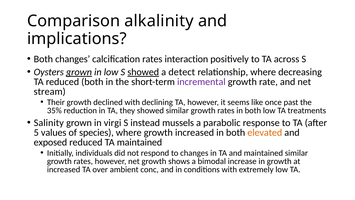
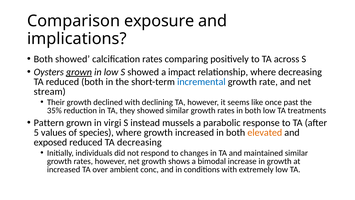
alkalinity: alkalinity -> exposure
Both changes: changes -> showed
interaction: interaction -> comparing
showed at (143, 72) underline: present -> none
detect: detect -> impact
incremental colour: purple -> blue
Salinity: Salinity -> Pattern
TA maintained: maintained -> decreasing
